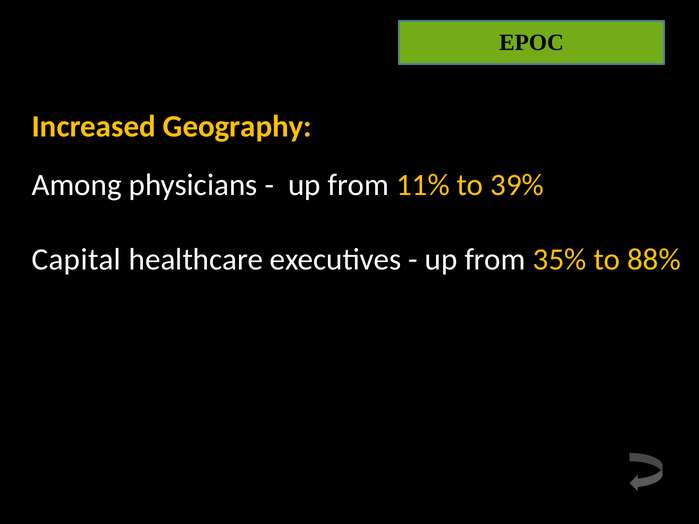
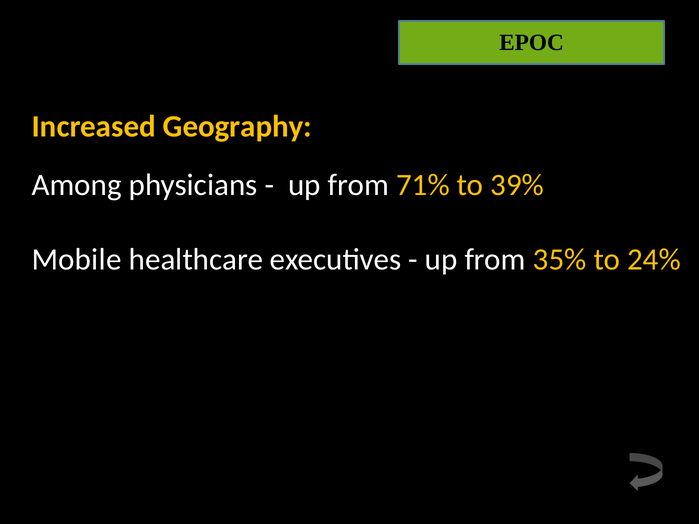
11%: 11% -> 71%
Capital: Capital -> Mobile
88%: 88% -> 24%
